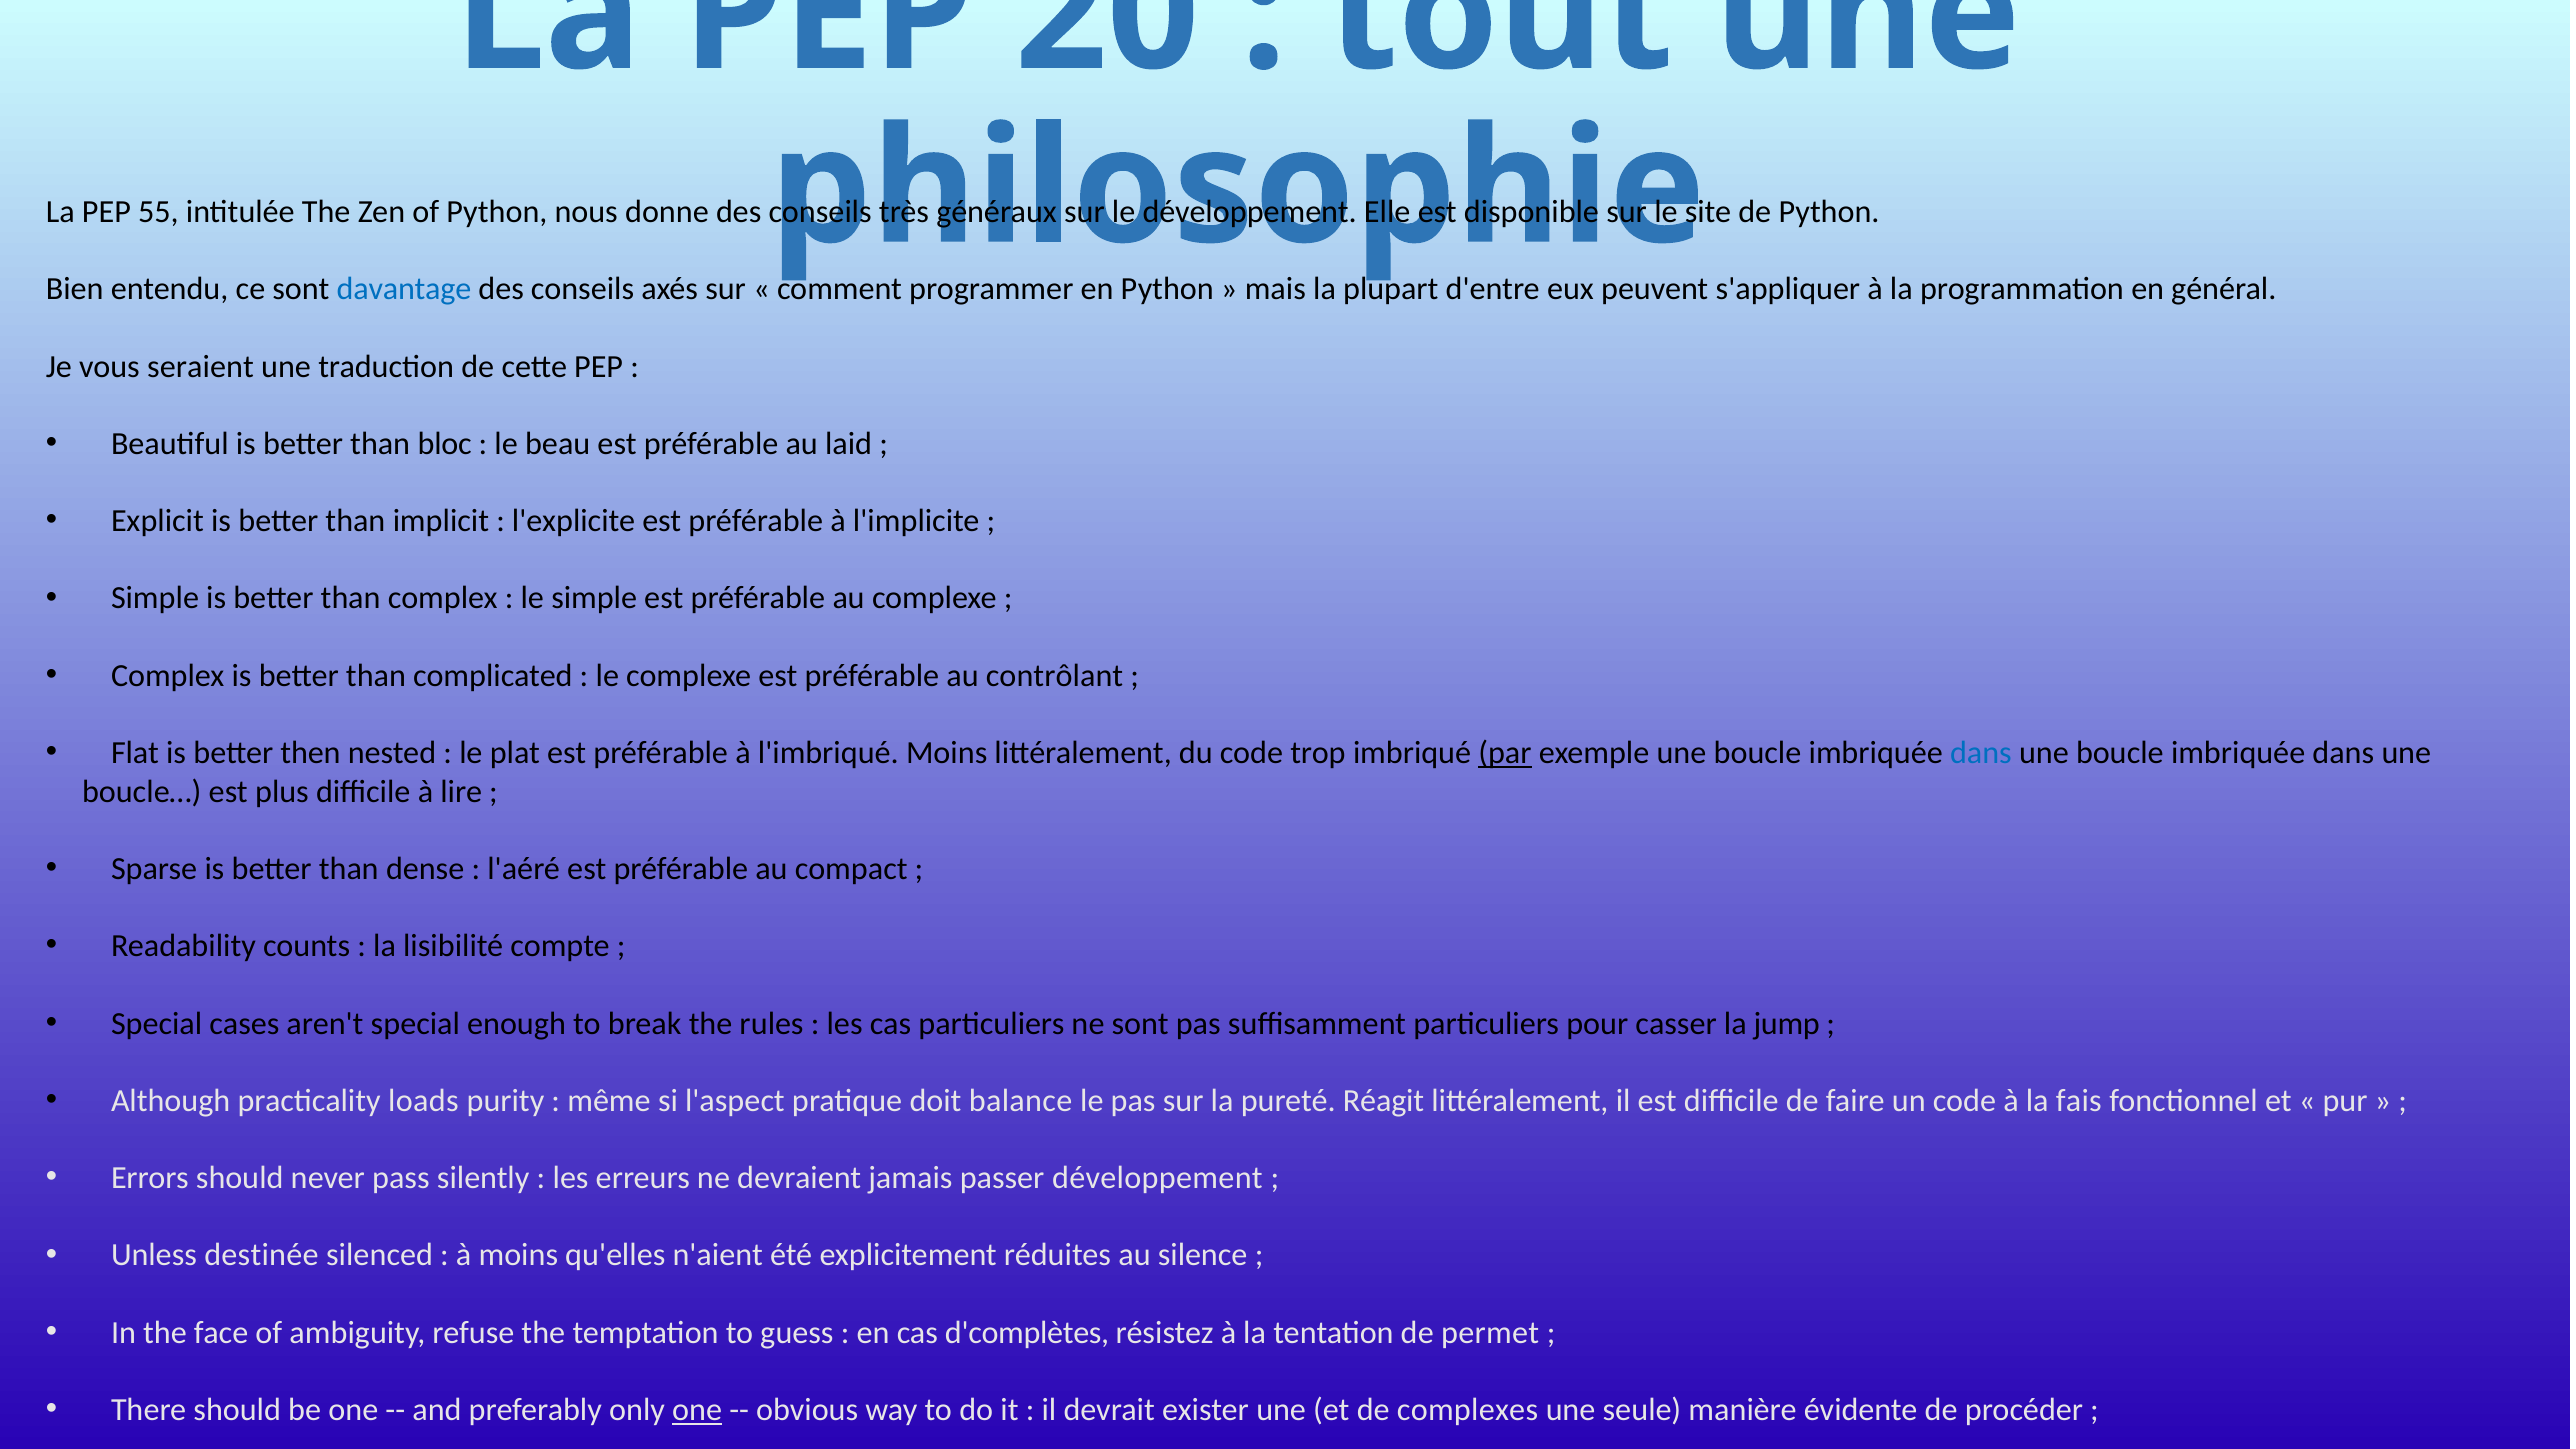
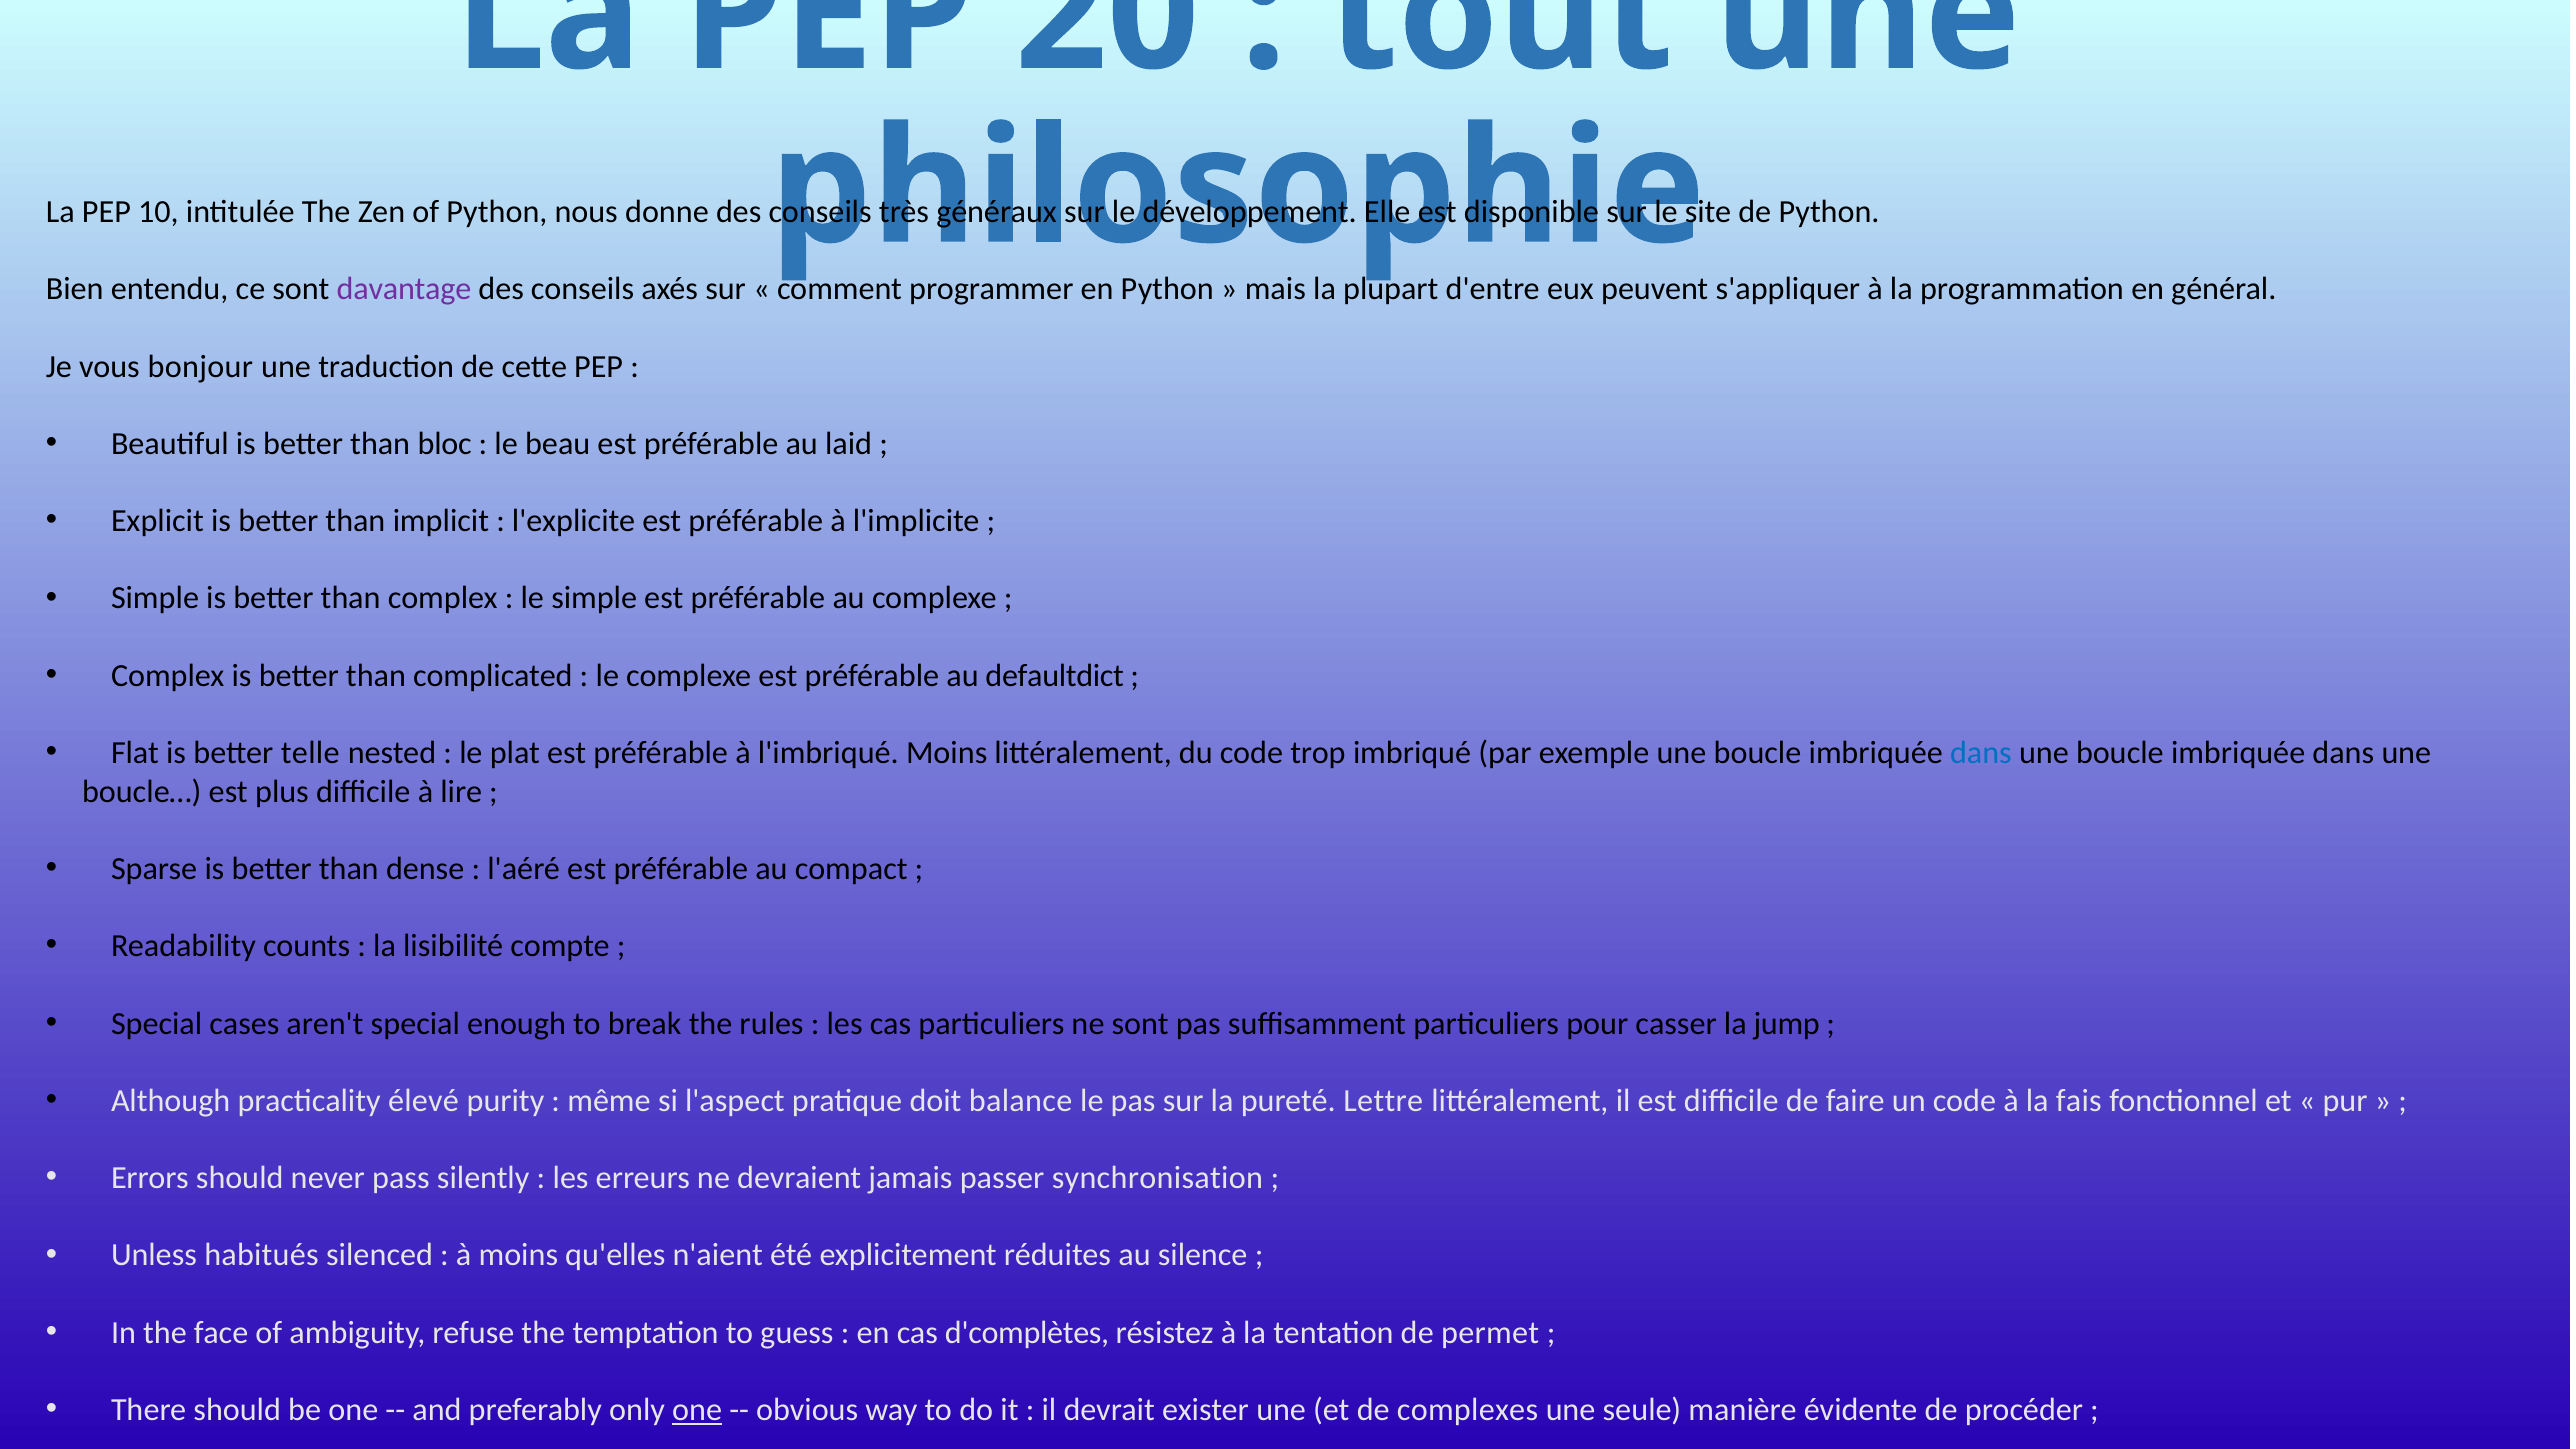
55: 55 -> 10
davantage colour: blue -> purple
seraient: seraient -> bonjour
contrôlant: contrôlant -> defaultdict
then: then -> telle
par underline: present -> none
loads: loads -> élevé
Réagit: Réagit -> Lettre
passer développement: développement -> synchronisation
destinée: destinée -> habitués
